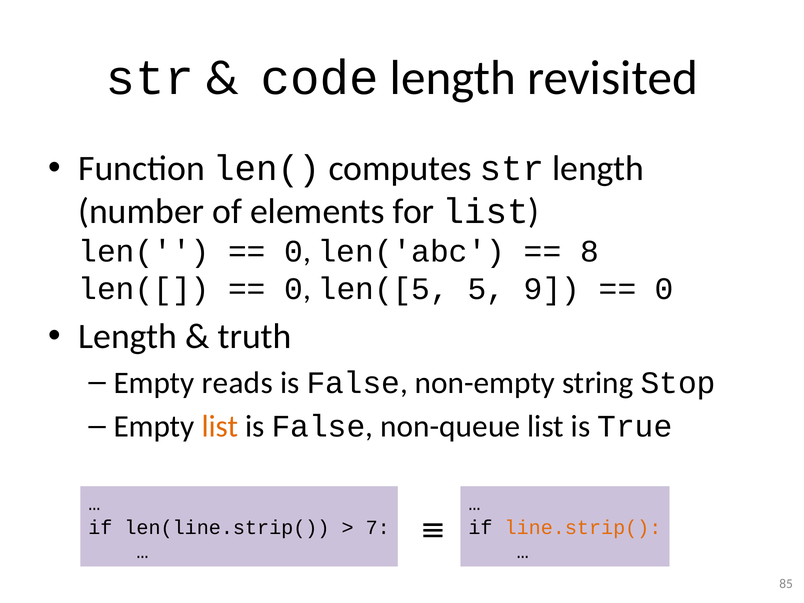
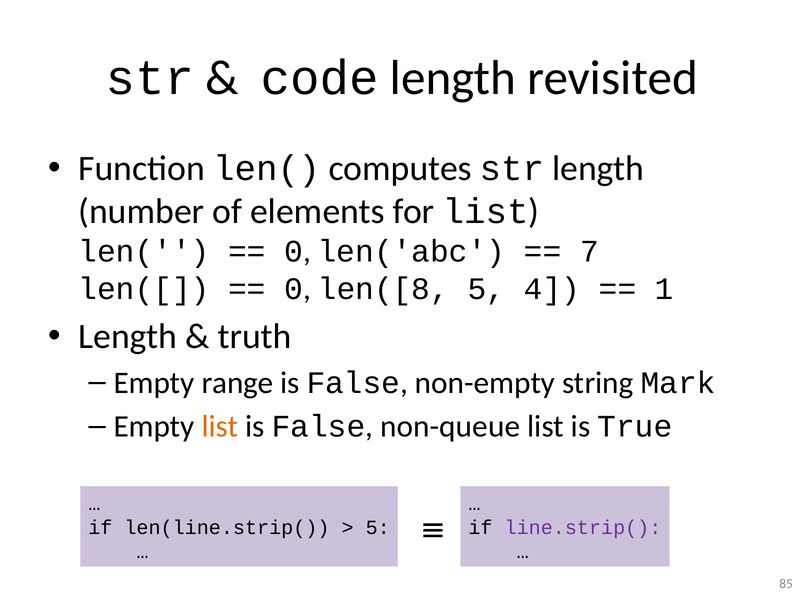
8: 8 -> 7
len([5: len([5 -> len([8
9: 9 -> 4
0 at (664, 289): 0 -> 1
reads: reads -> range
Stop: Stop -> Mark
7 at (378, 528): 7 -> 5
line.strip( colour: orange -> purple
